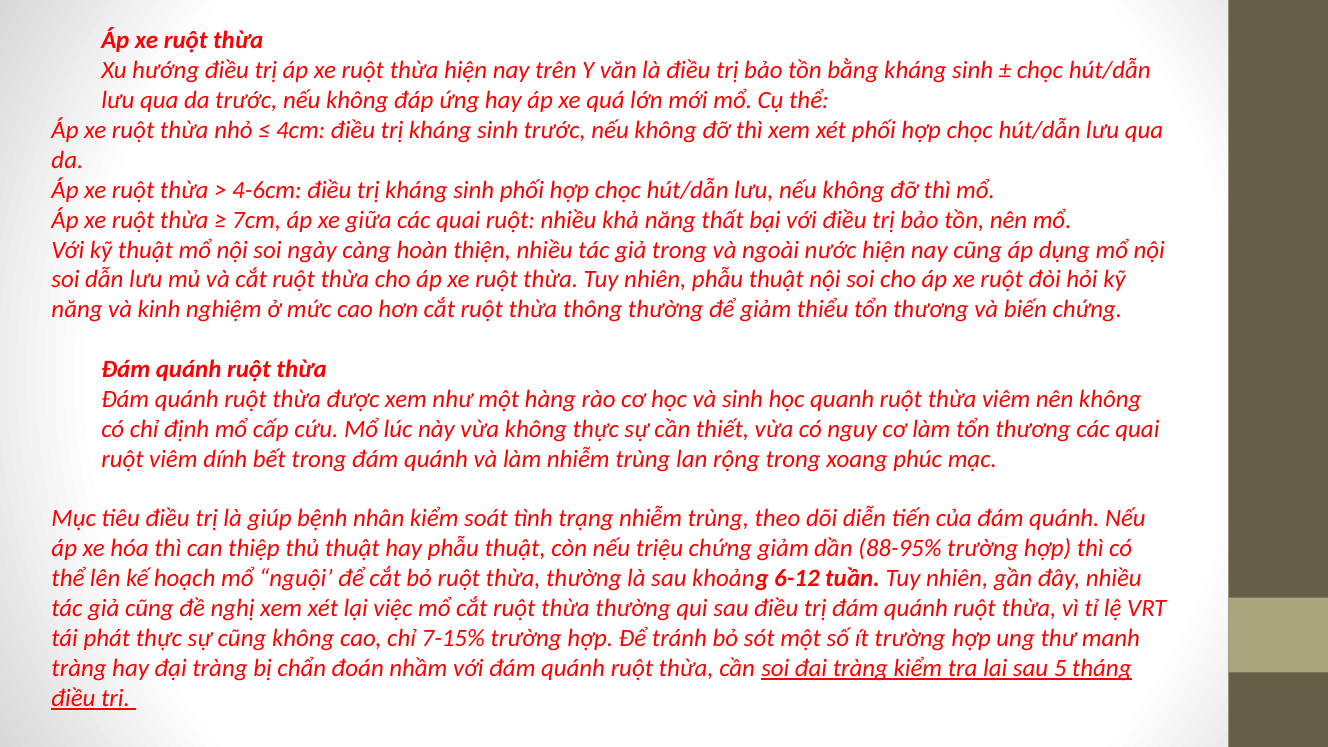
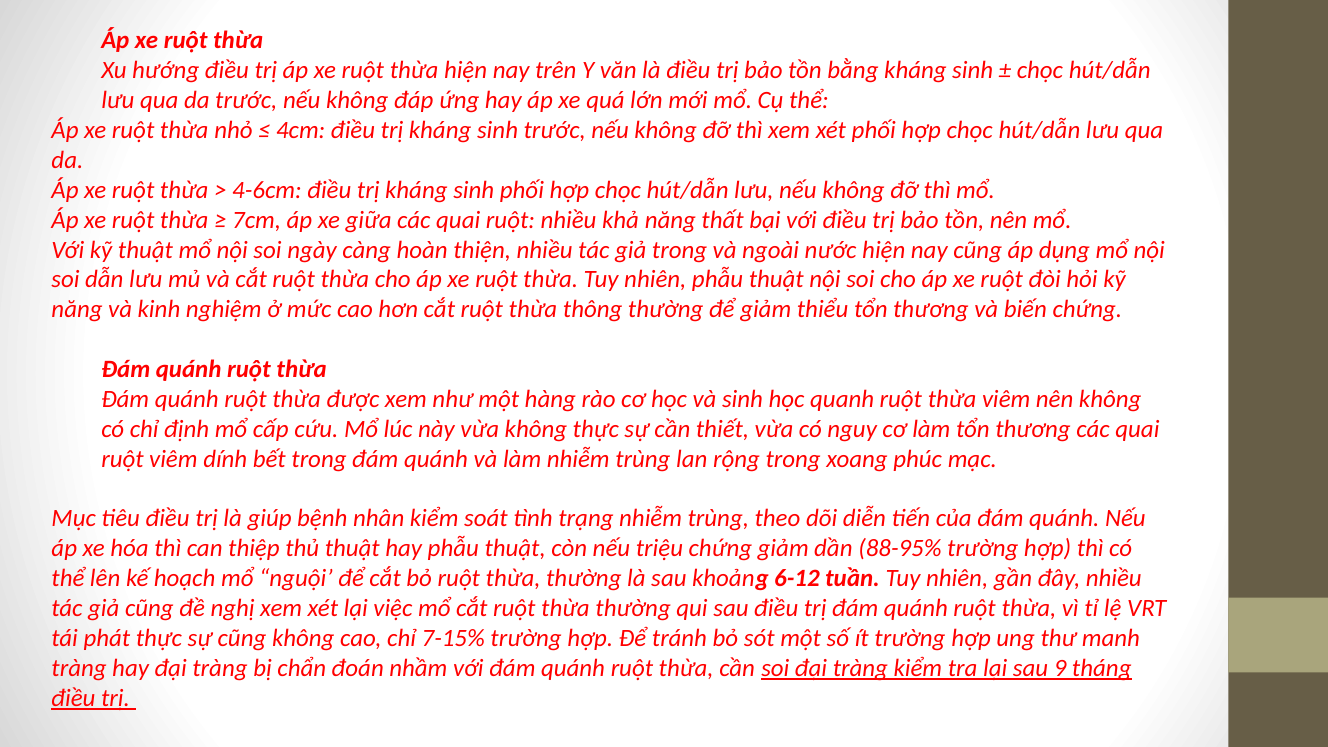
5: 5 -> 9
